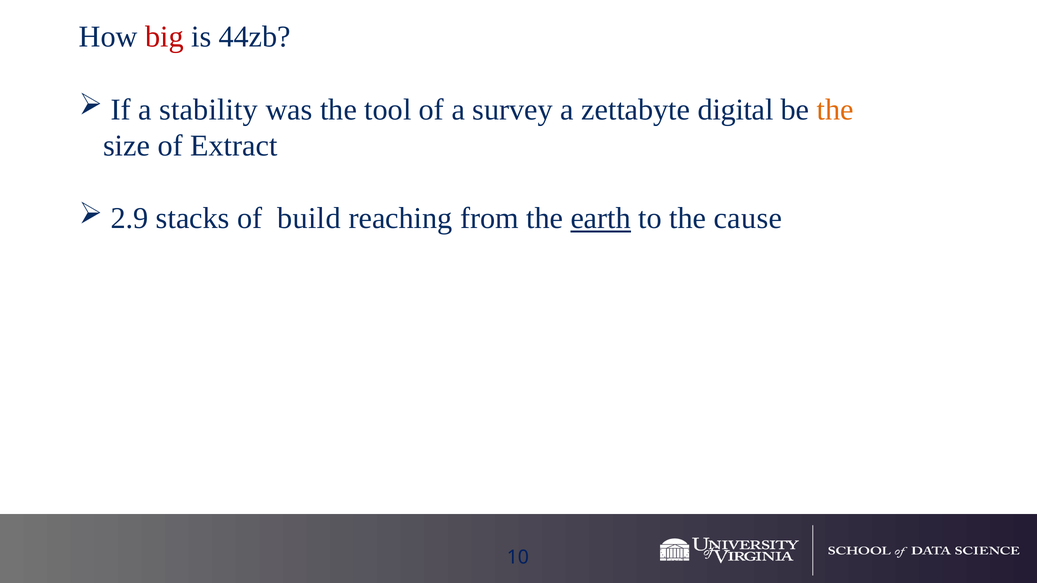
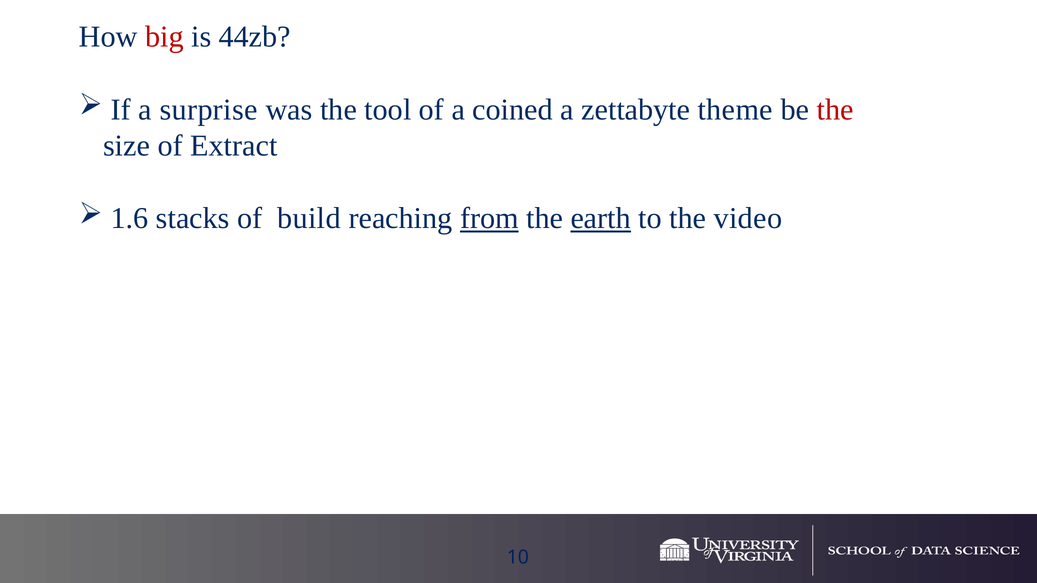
stability: stability -> surprise
survey: survey -> coined
digital: digital -> theme
the at (835, 110) colour: orange -> red
2.9: 2.9 -> 1.6
from underline: none -> present
cause: cause -> video
